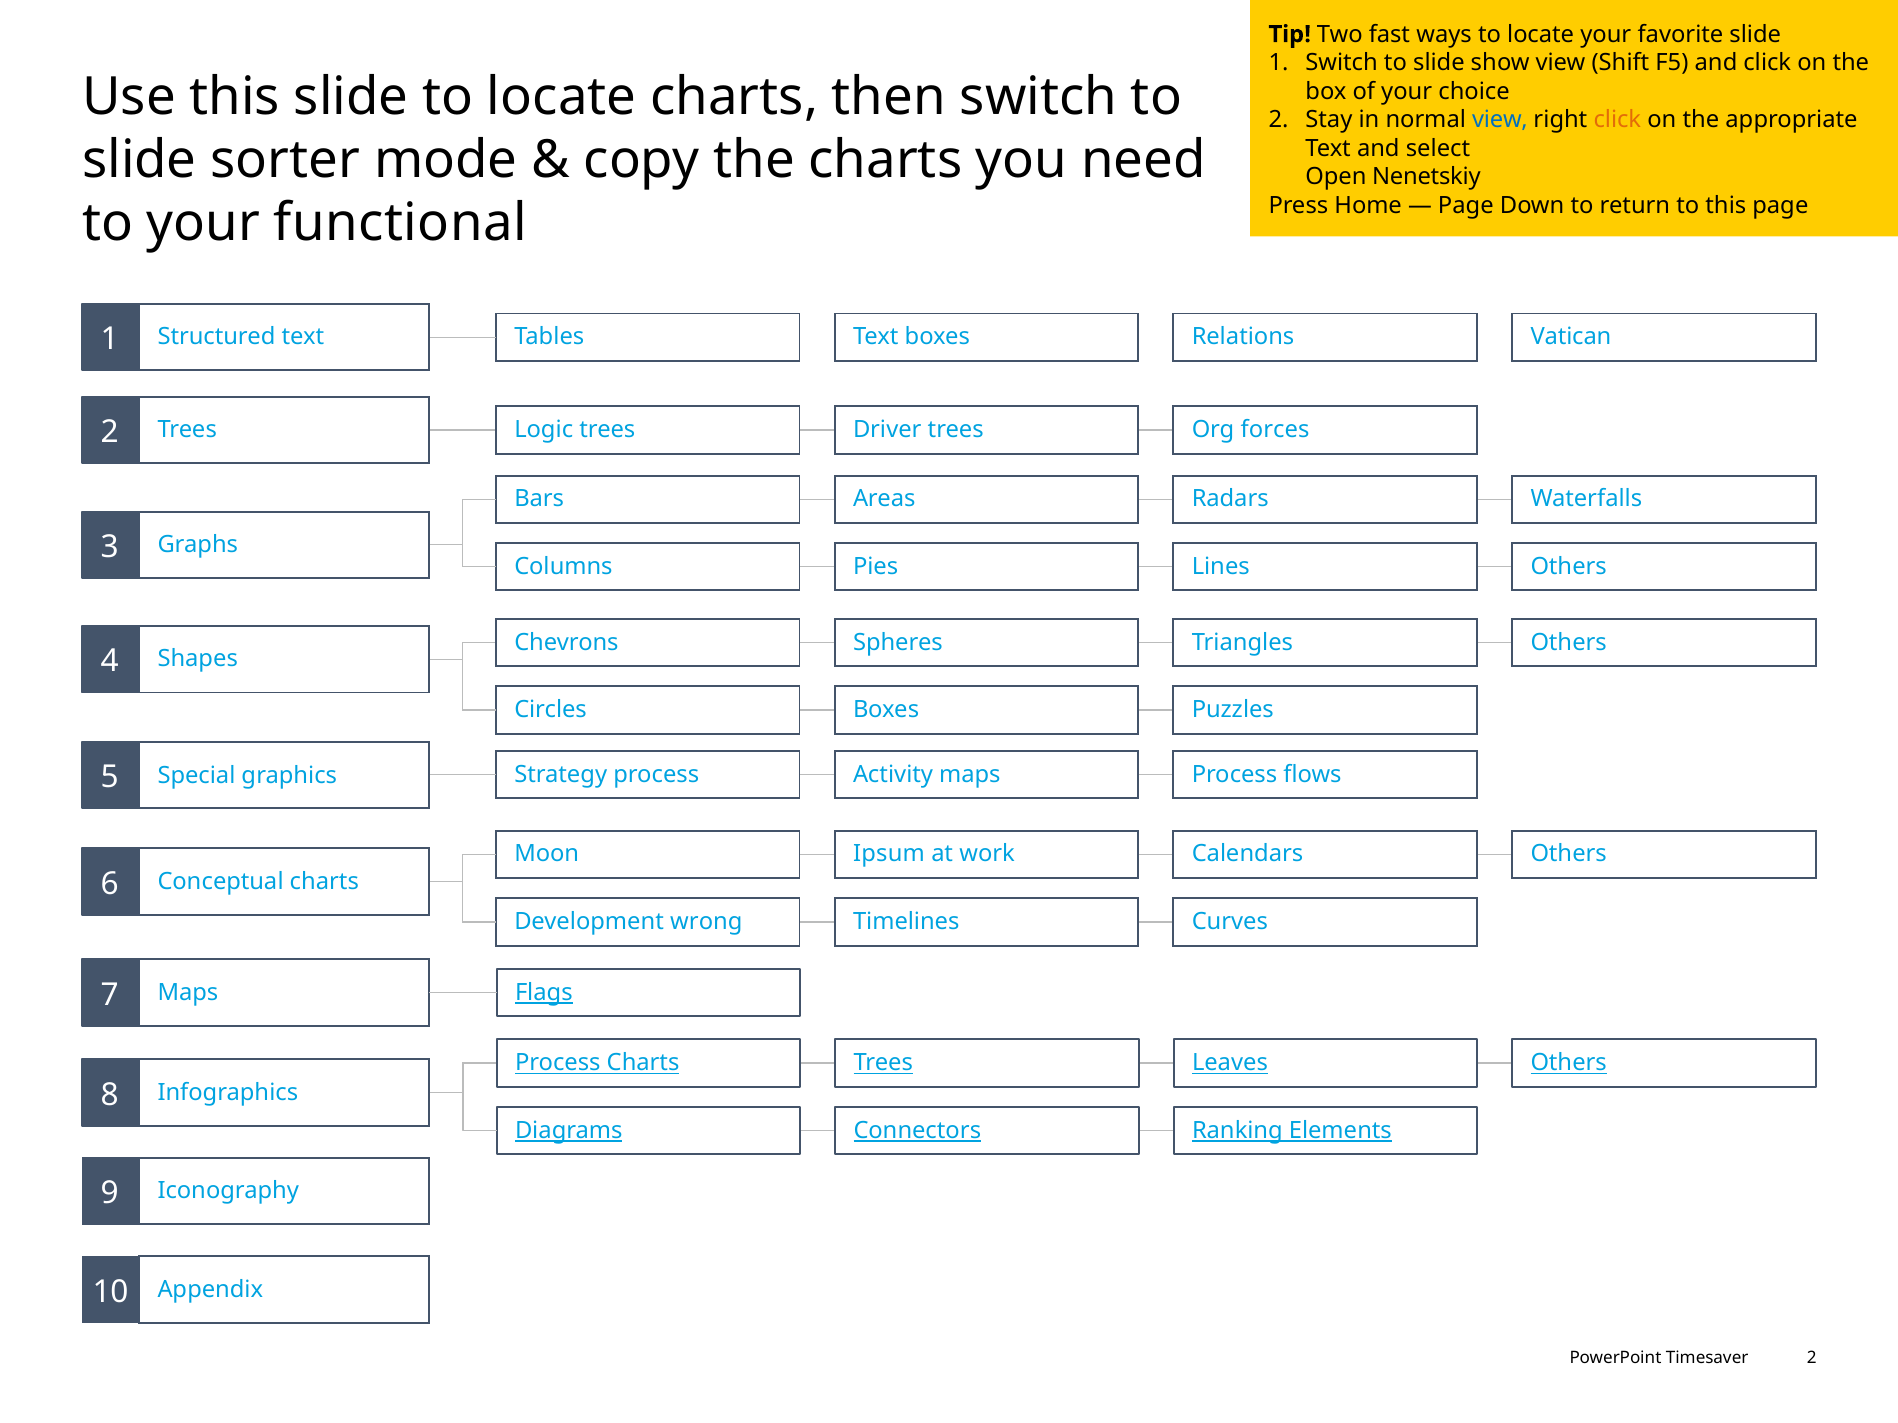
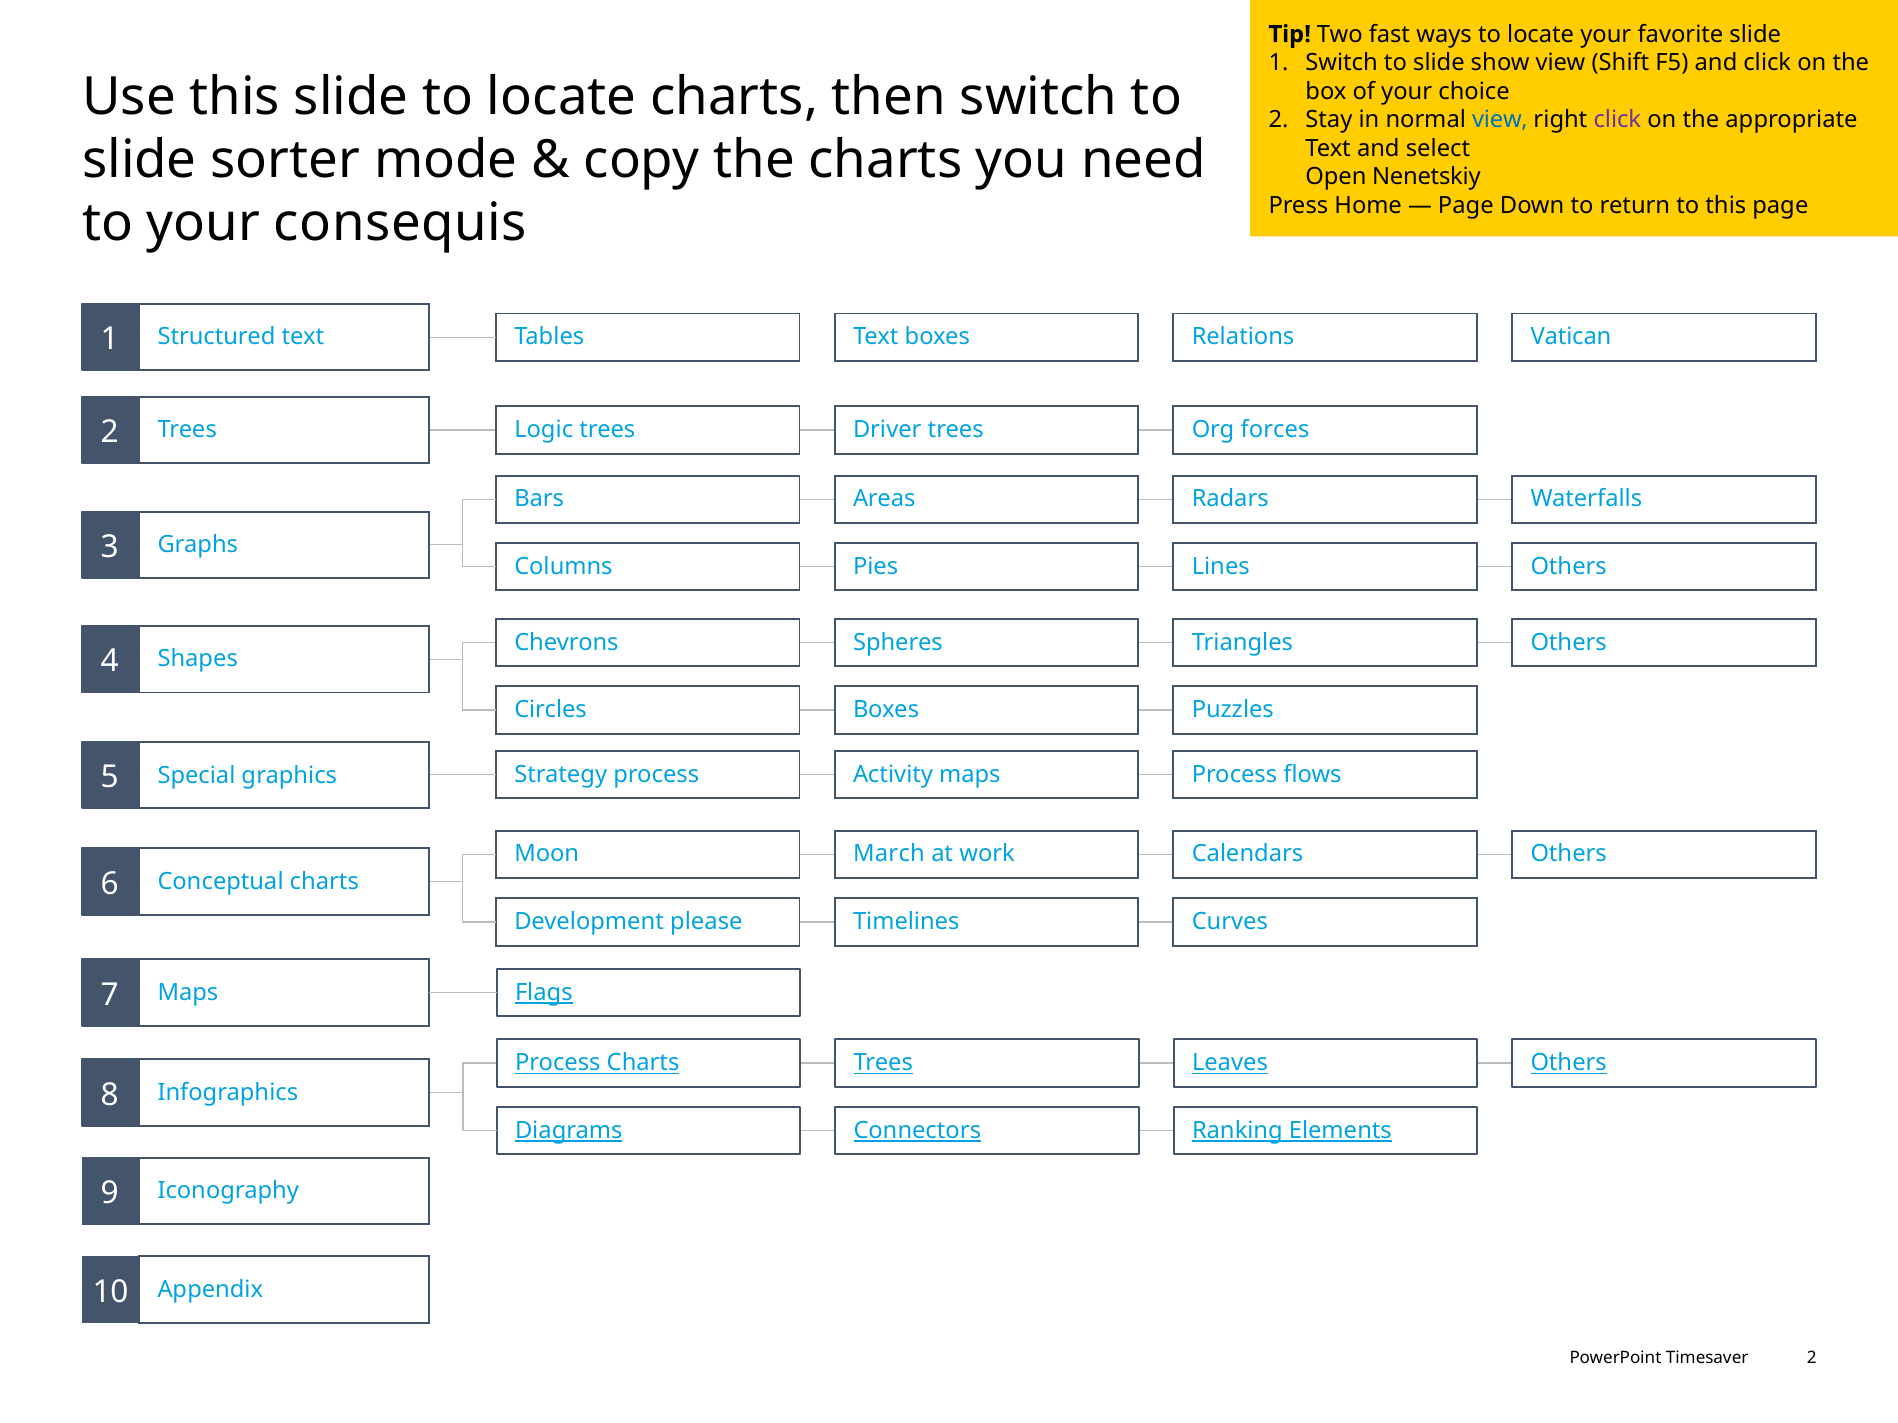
click at (1617, 120) colour: orange -> purple
functional: functional -> consequis
Ipsum: Ipsum -> March
wrong: wrong -> please
